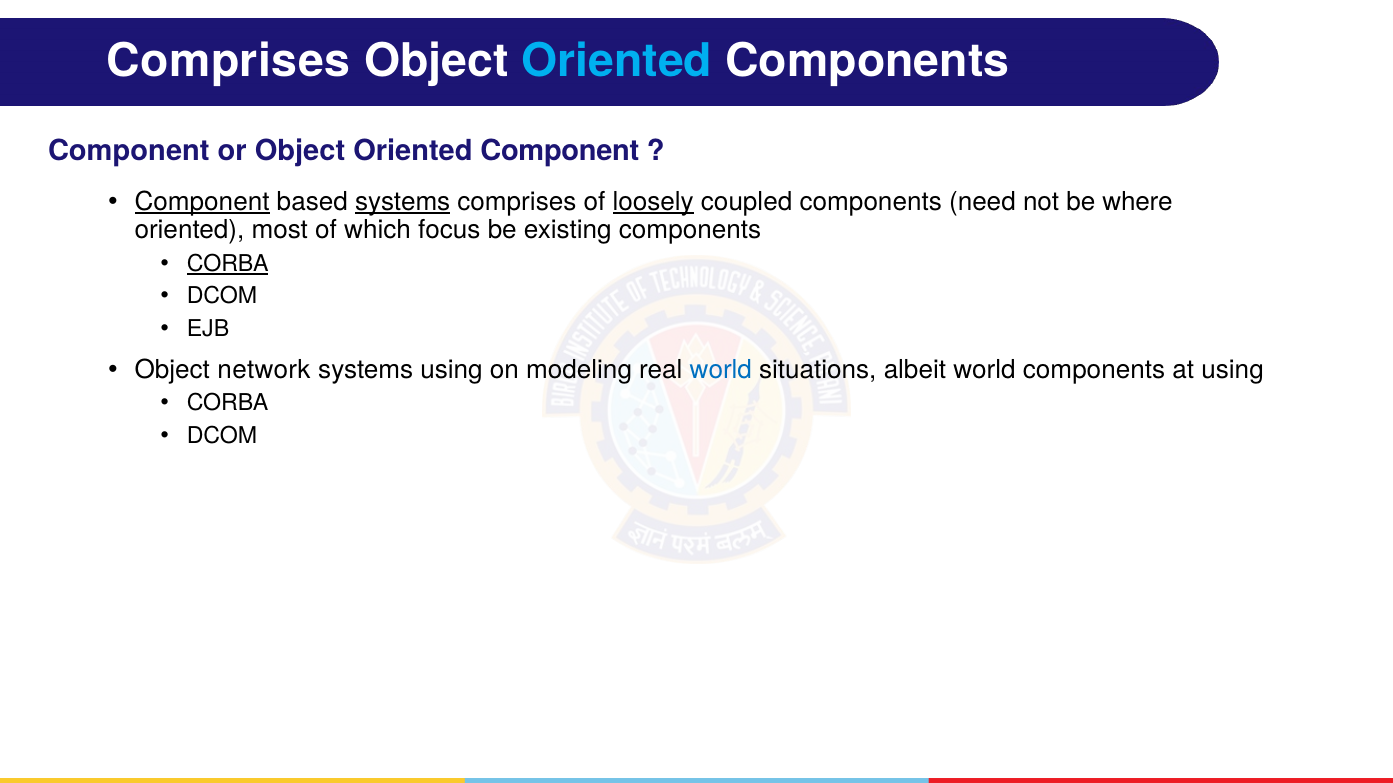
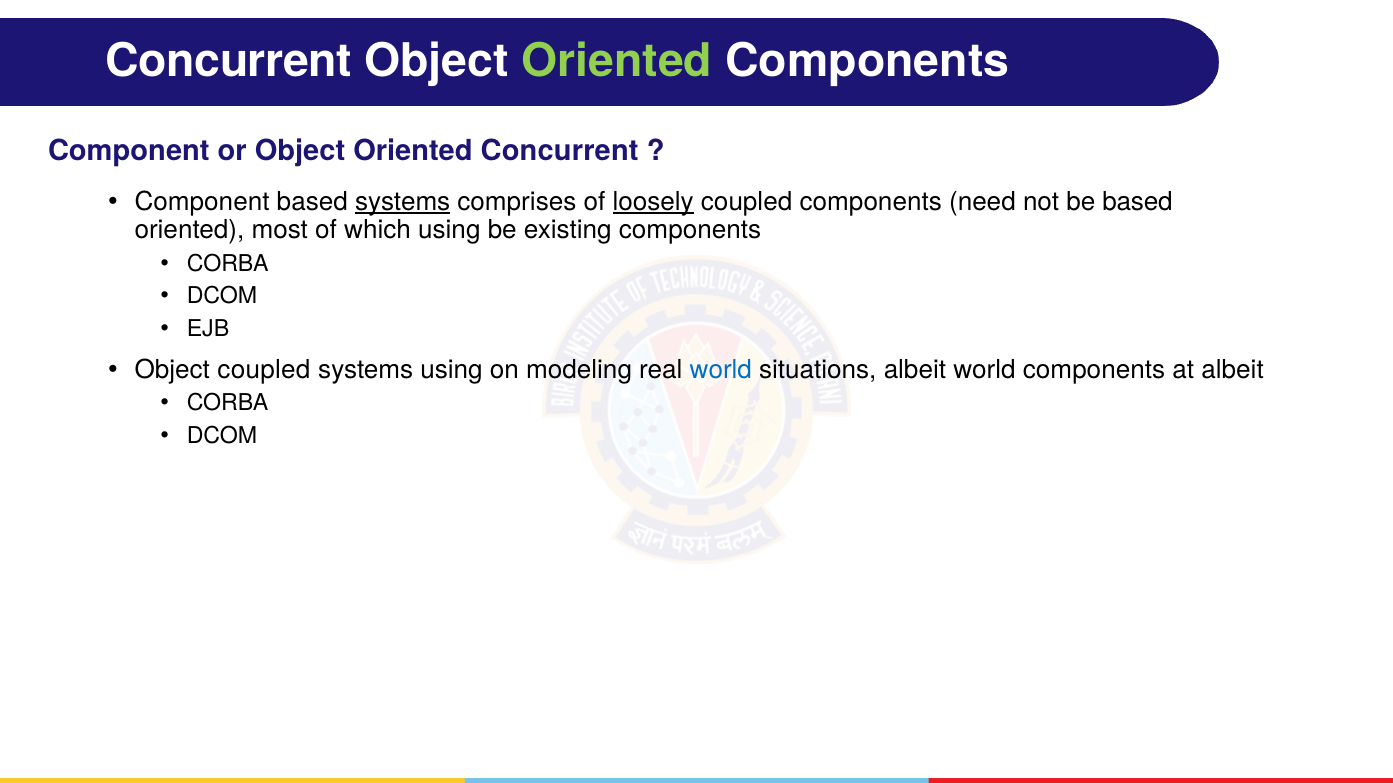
Comprises at (228, 62): Comprises -> Concurrent
Oriented at (617, 62) colour: light blue -> light green
Oriented Component: Component -> Concurrent
Component at (202, 202) underline: present -> none
be where: where -> based
which focus: focus -> using
CORBA at (228, 264) underline: present -> none
Object network: network -> coupled
at using: using -> albeit
